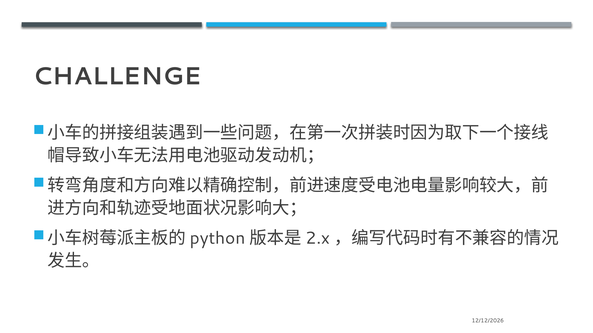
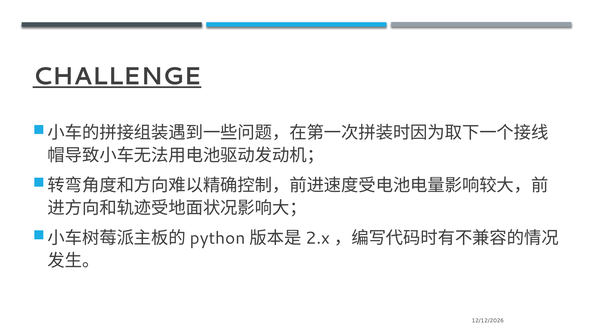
CHALLENGE underline: none -> present
